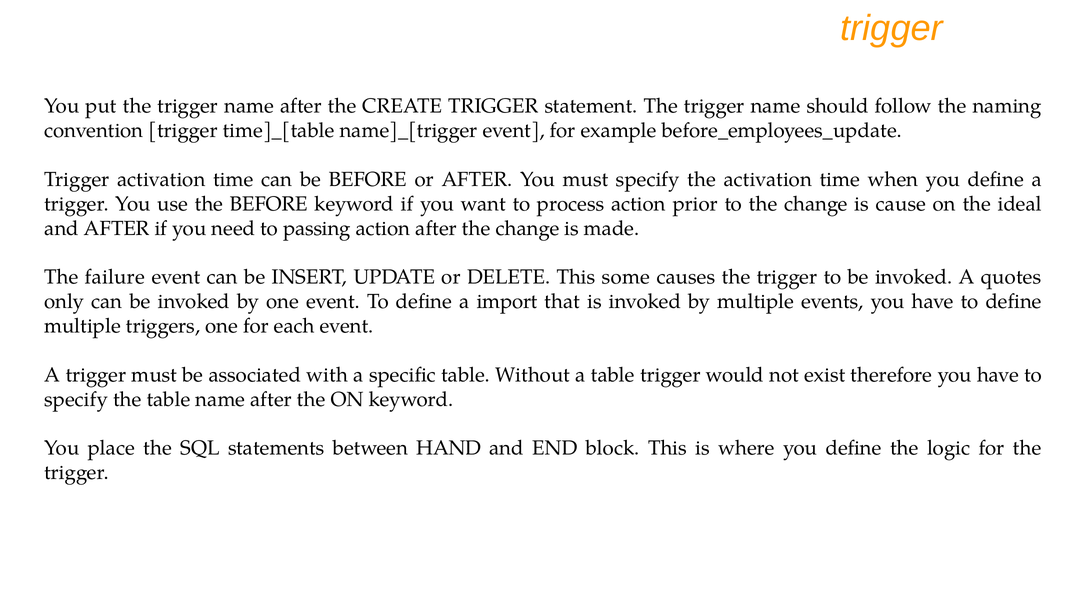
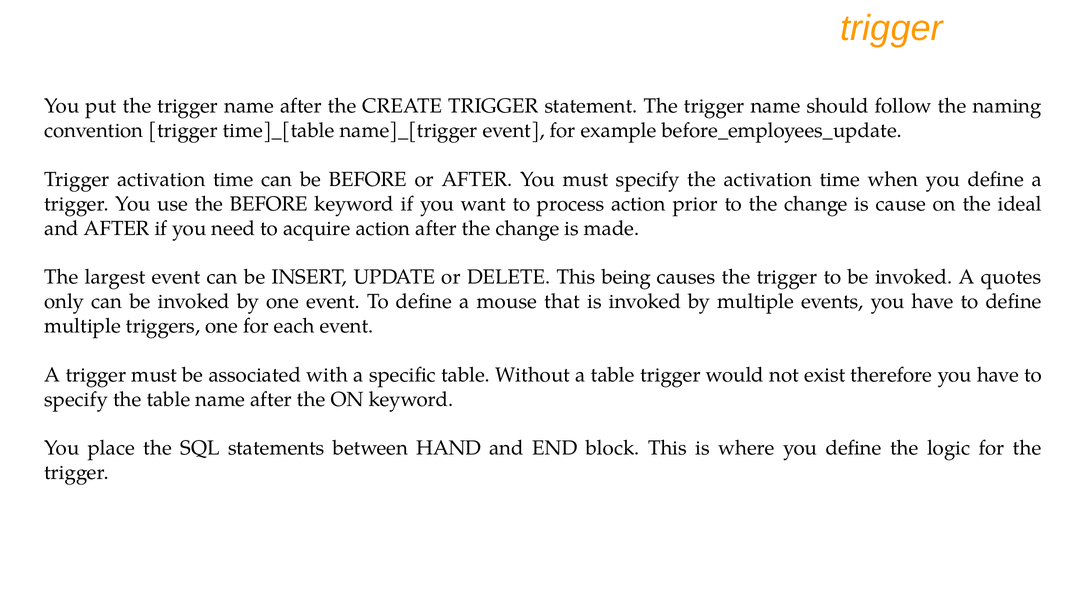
passing: passing -> acquire
failure: failure -> largest
some: some -> being
import: import -> mouse
